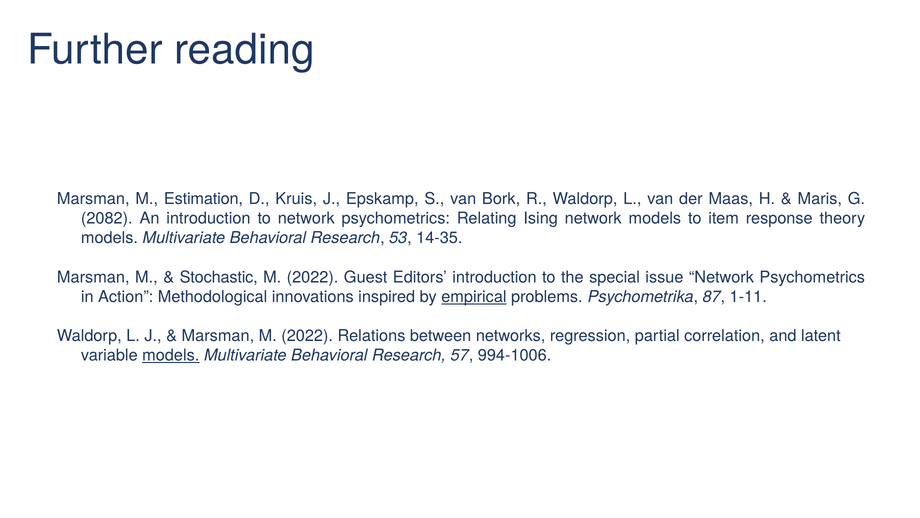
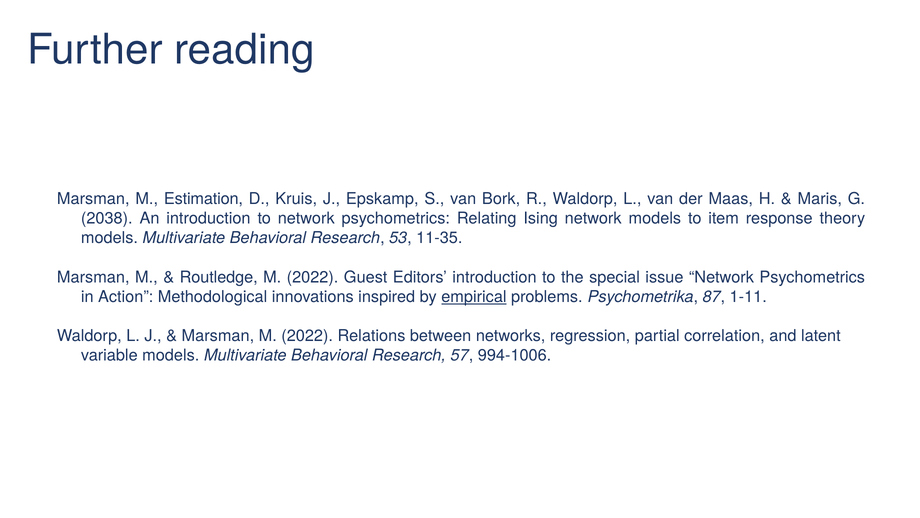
2082: 2082 -> 2038
14-35: 14-35 -> 11-35
Stochastic: Stochastic -> Routledge
models at (171, 355) underline: present -> none
